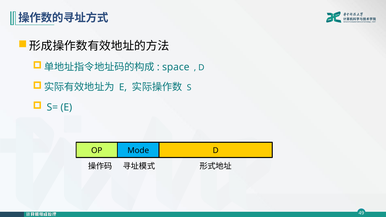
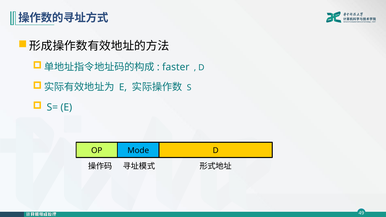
space: space -> faster
